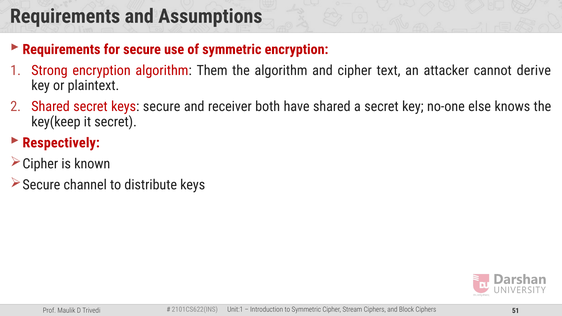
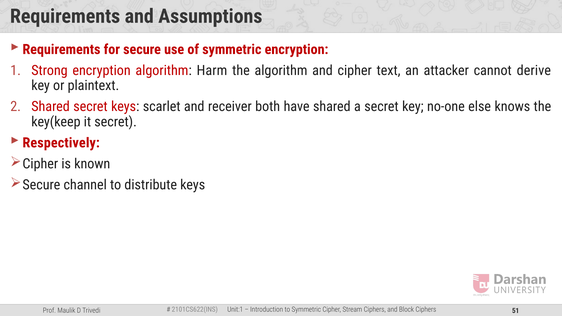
Them: Them -> Harm
keys secure: secure -> scarlet
